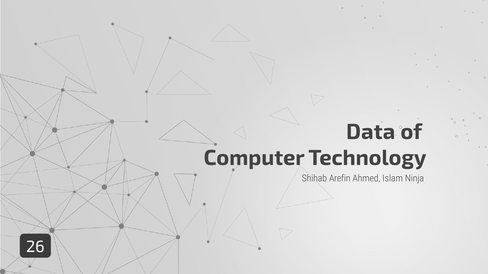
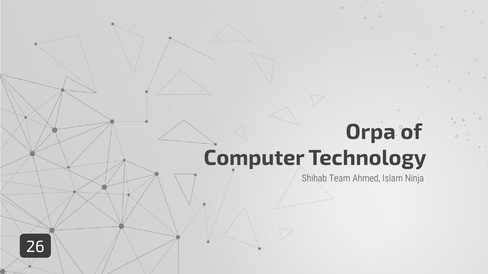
Data: Data -> Orpa
Arefin: Arefin -> Team
